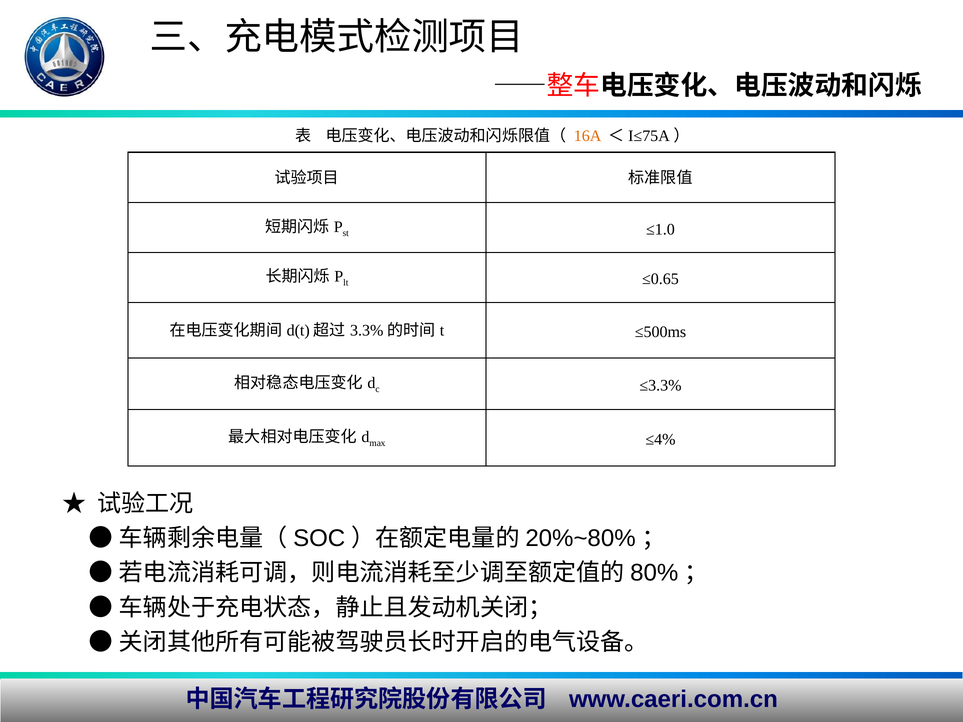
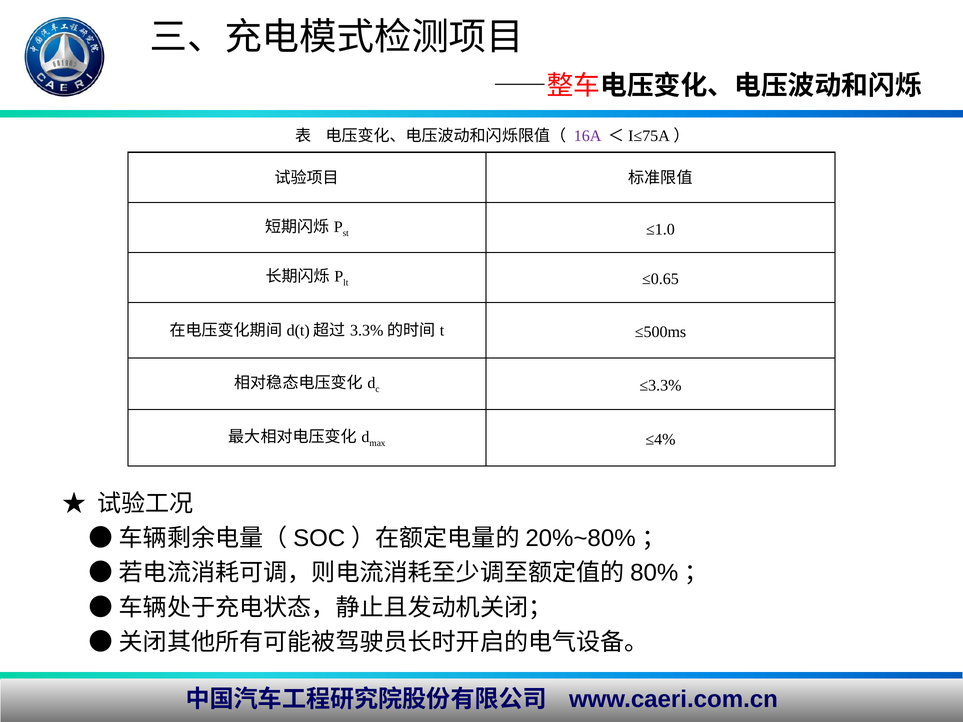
16A colour: orange -> purple
